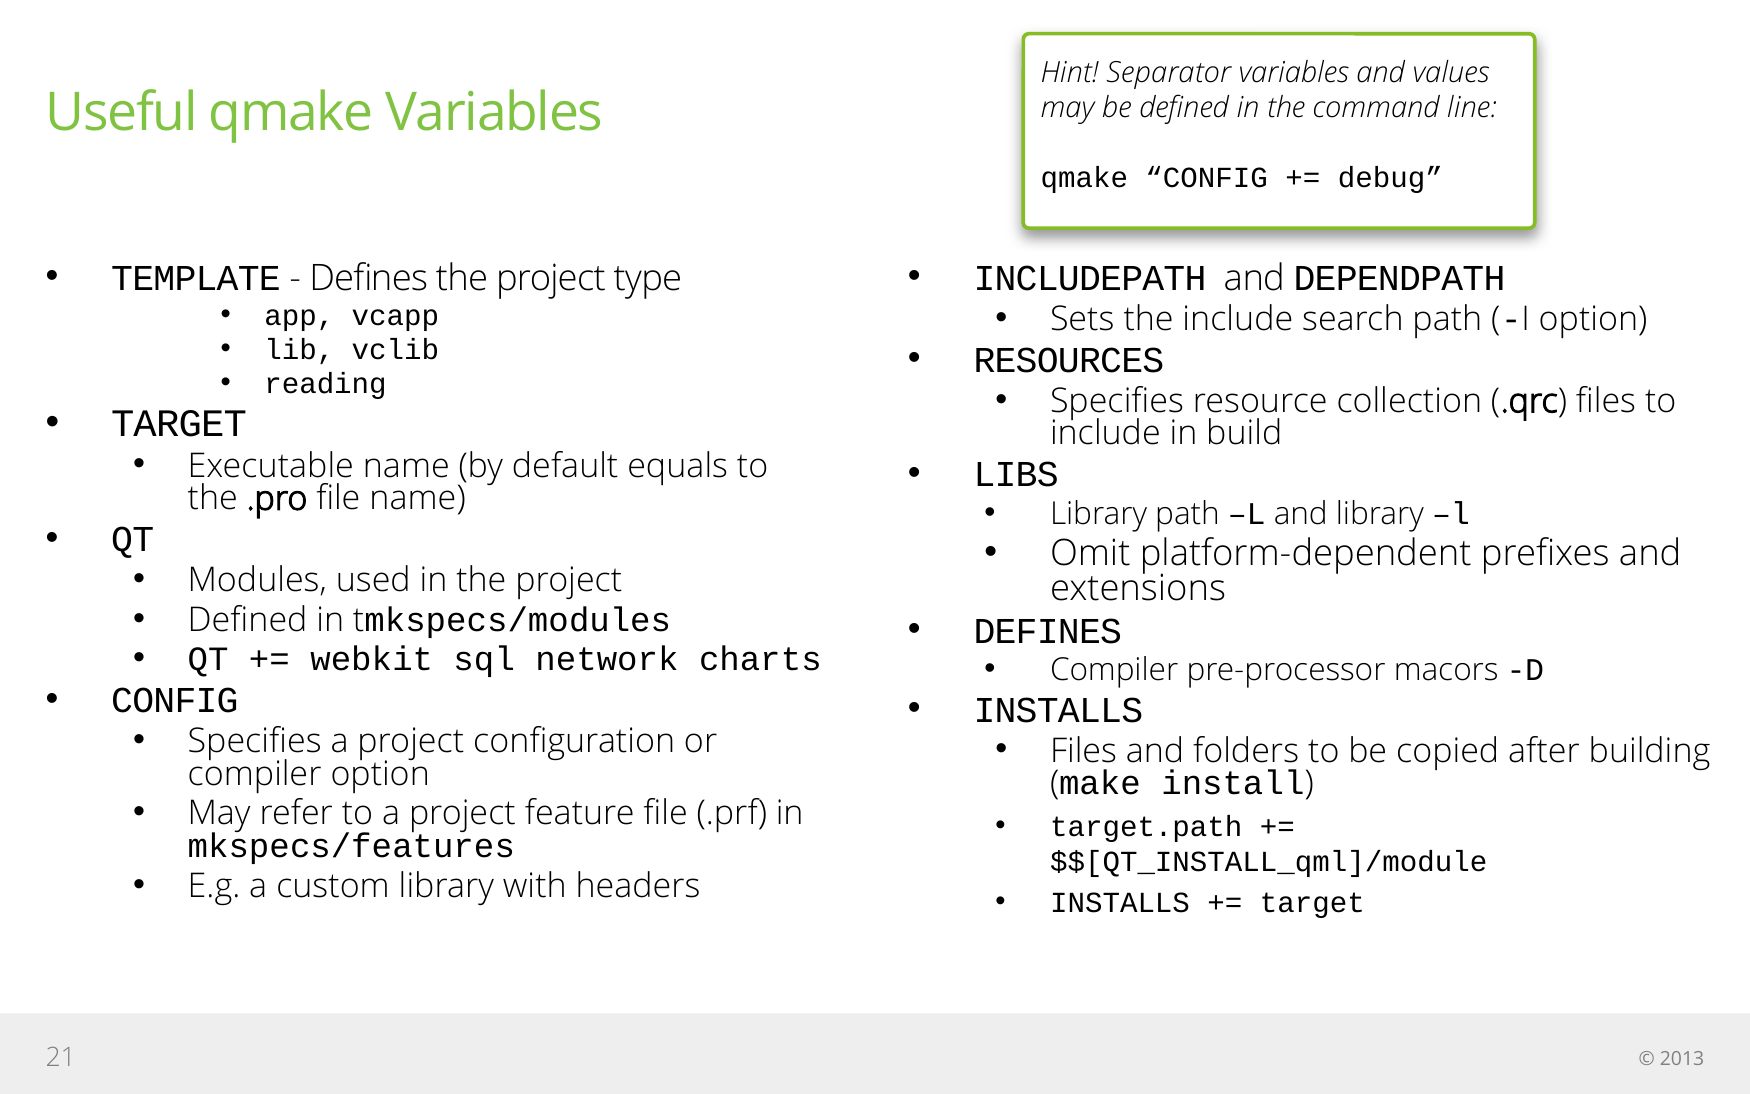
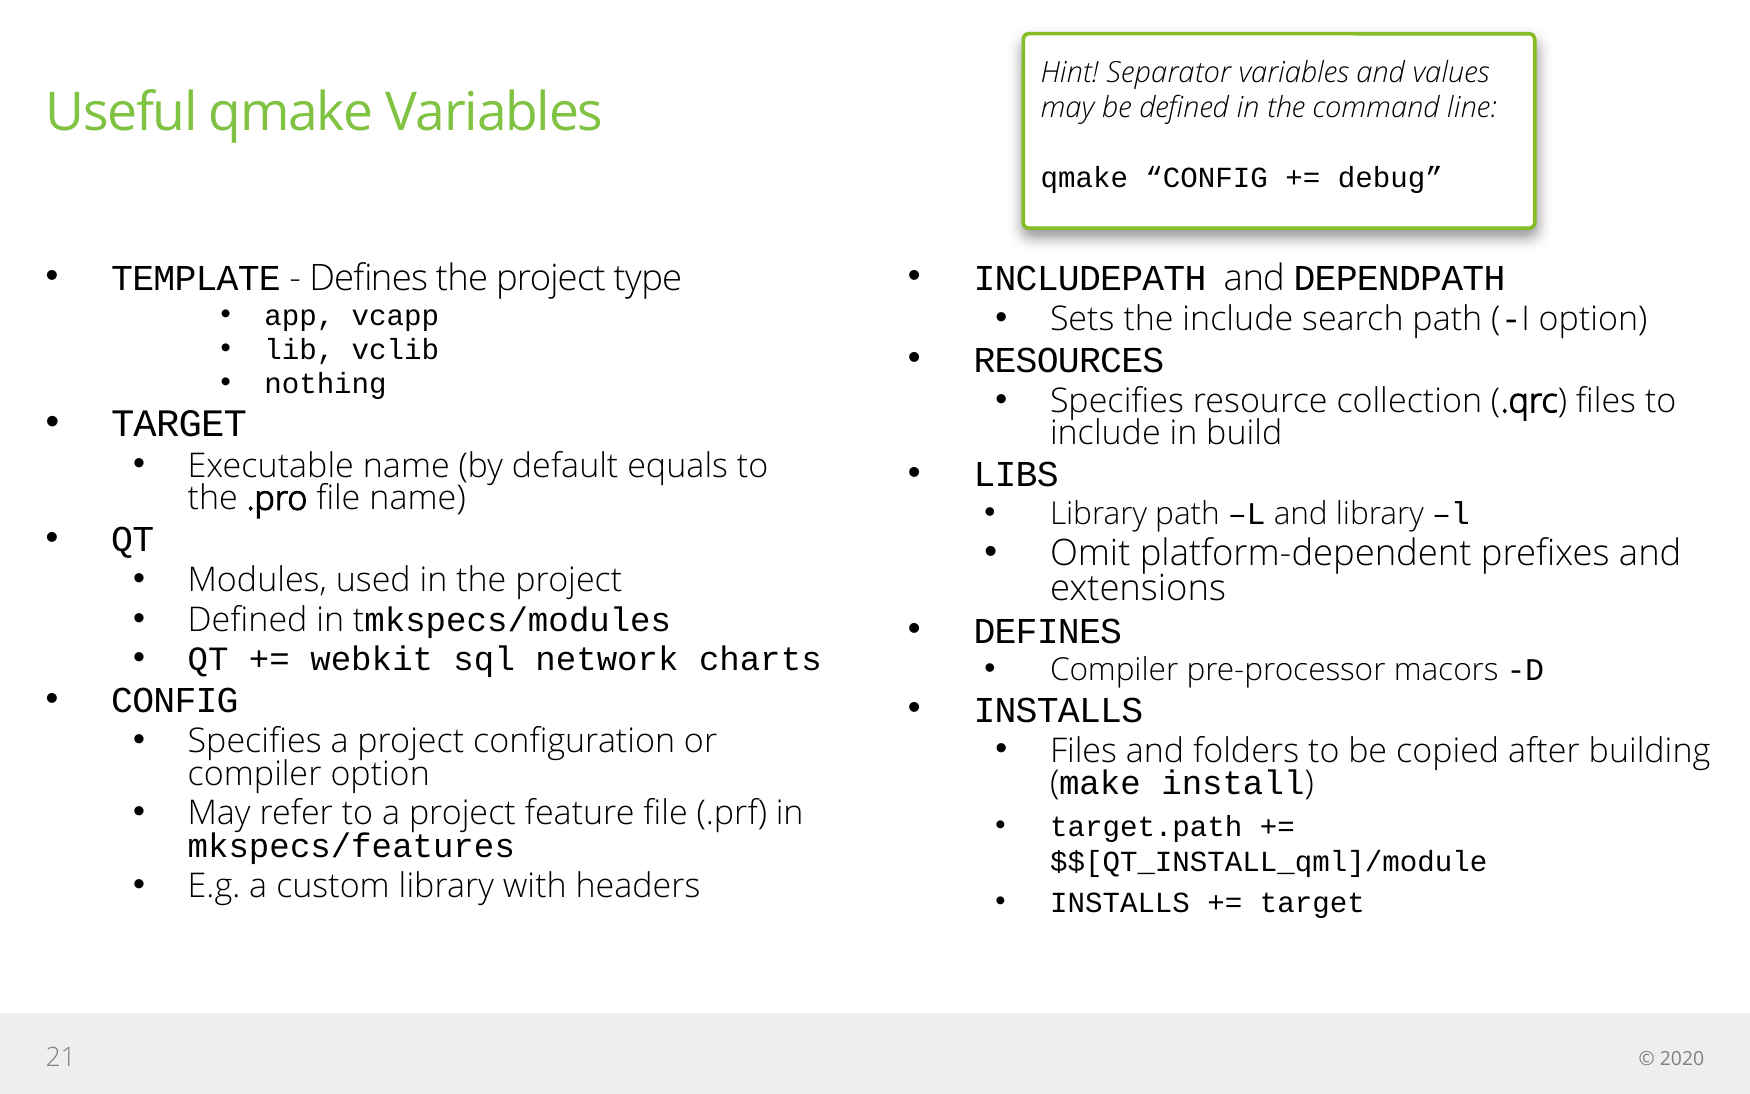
reading: reading -> nothing
2013: 2013 -> 2020
